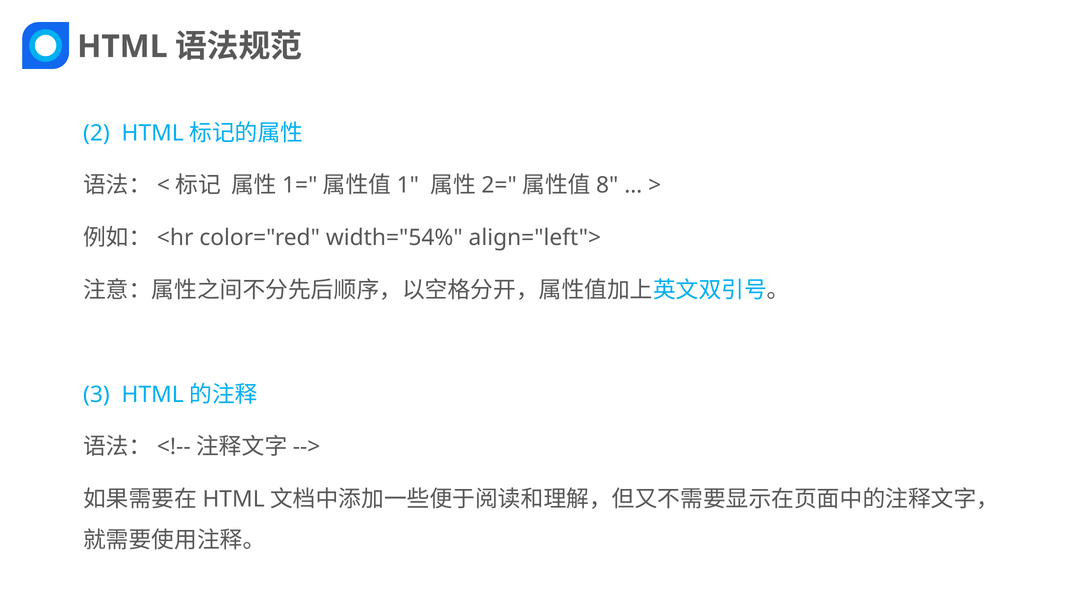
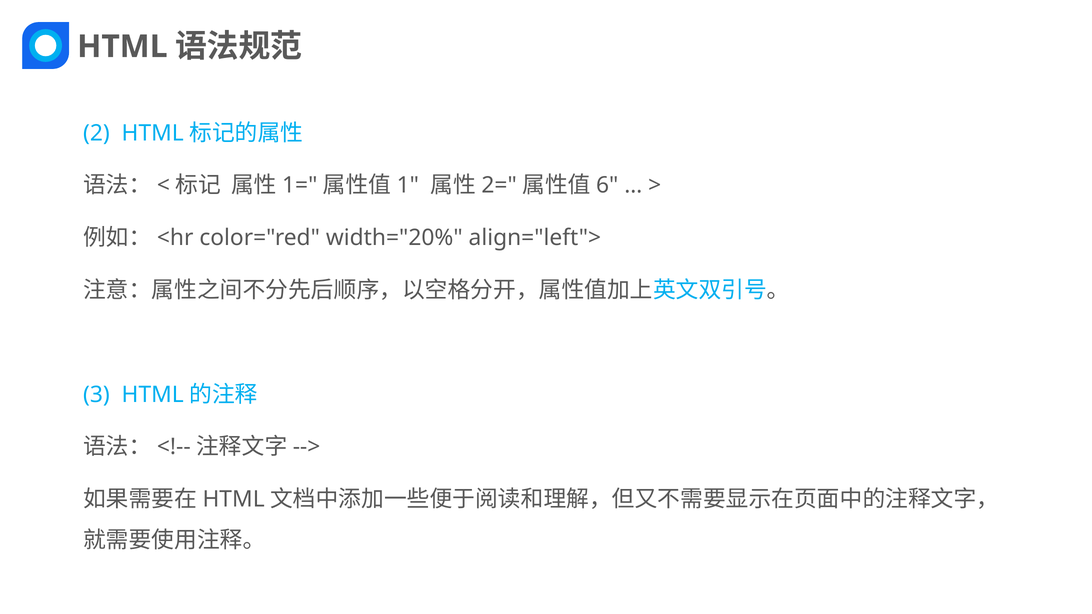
8: 8 -> 6
width="54%: width="54% -> width="20%
